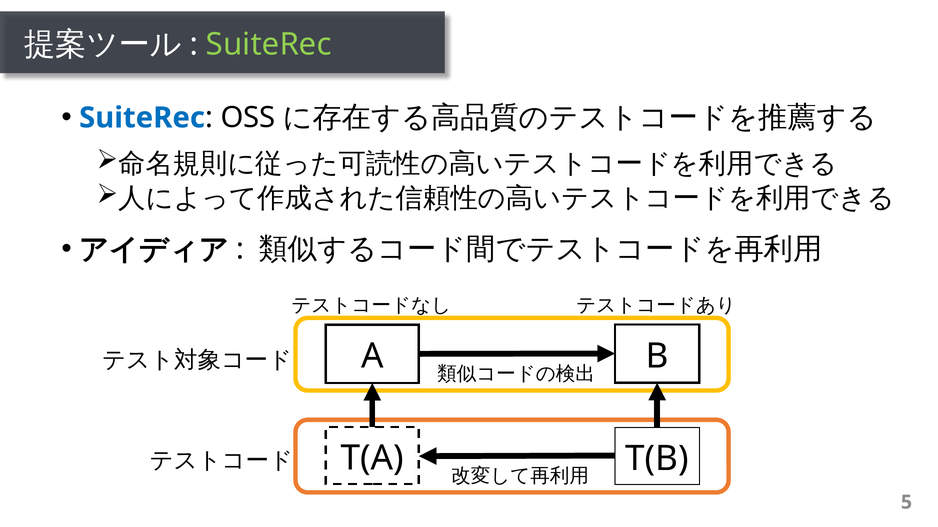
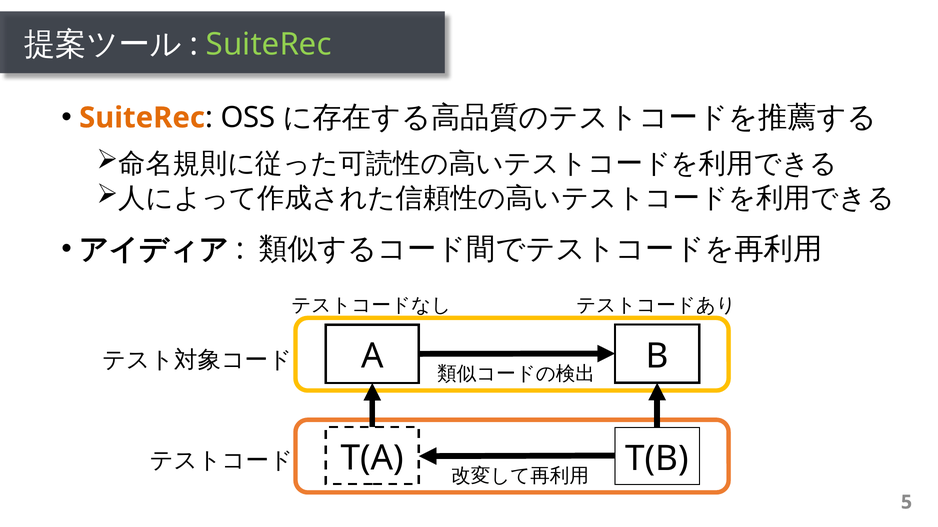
SuiteRec at (142, 118) colour: blue -> orange
